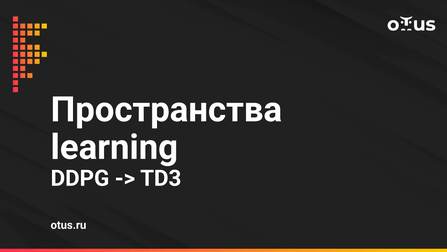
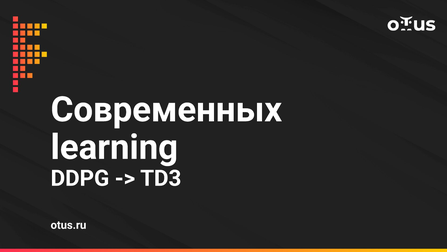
Пространства: Пространства -> Современных
